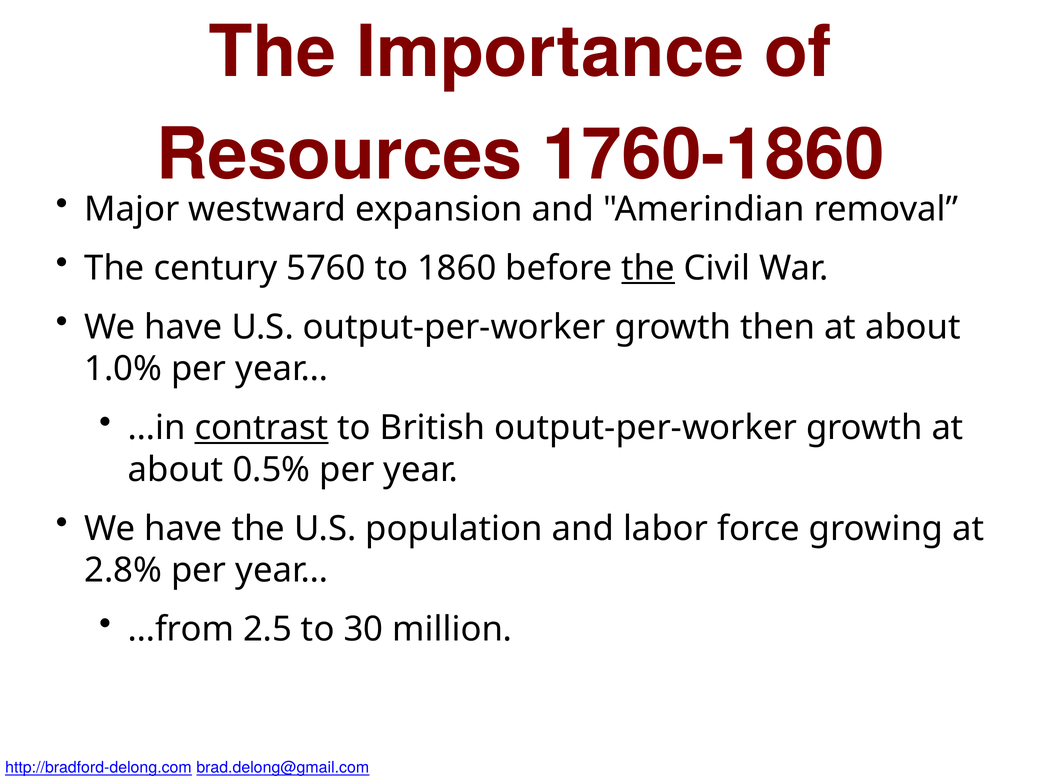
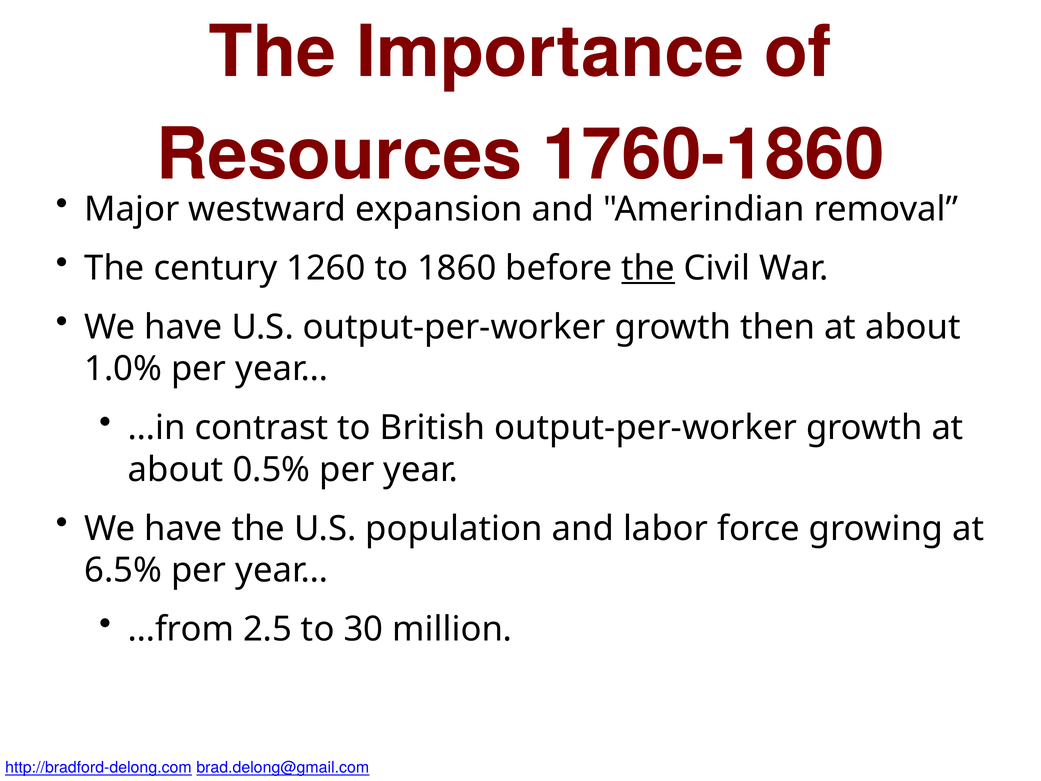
5760: 5760 -> 1260
contrast underline: present -> none
2.8%: 2.8% -> 6.5%
